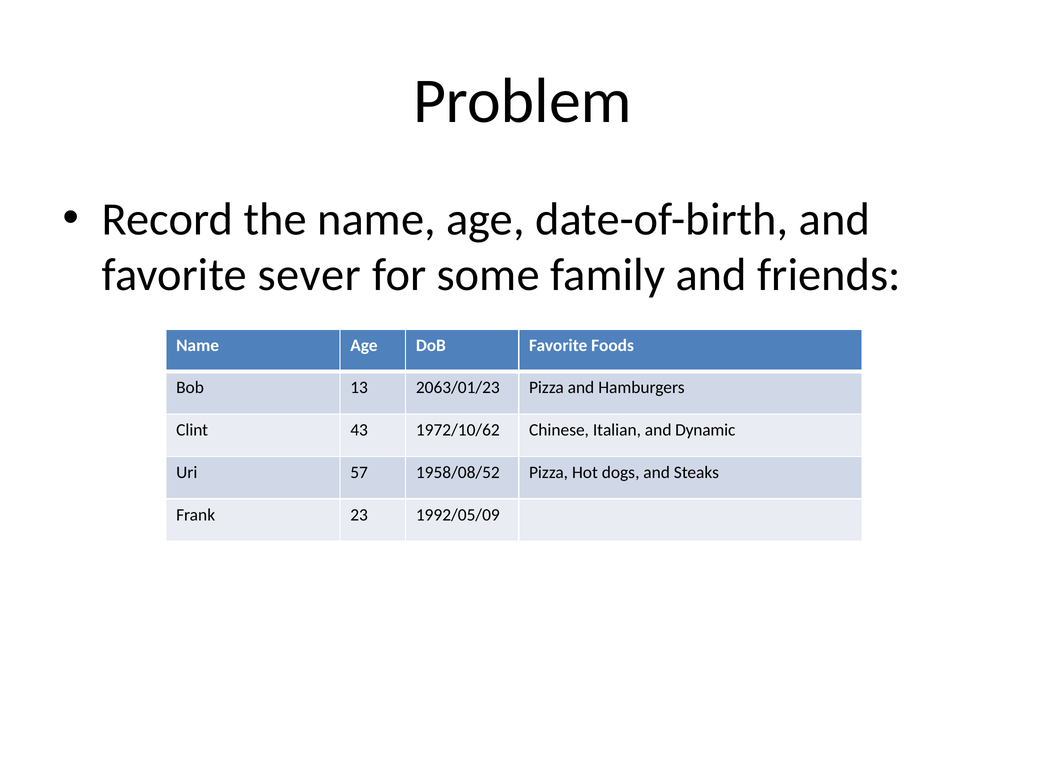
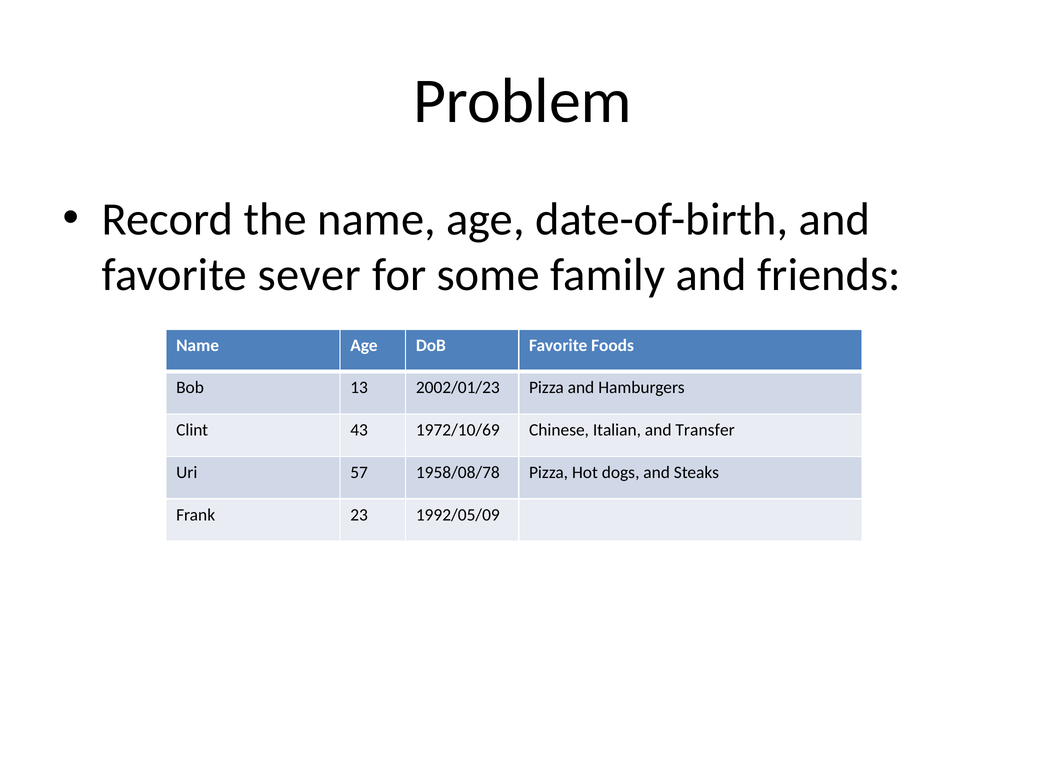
2063/01/23: 2063/01/23 -> 2002/01/23
1972/10/62: 1972/10/62 -> 1972/10/69
Dynamic: Dynamic -> Transfer
1958/08/52: 1958/08/52 -> 1958/08/78
